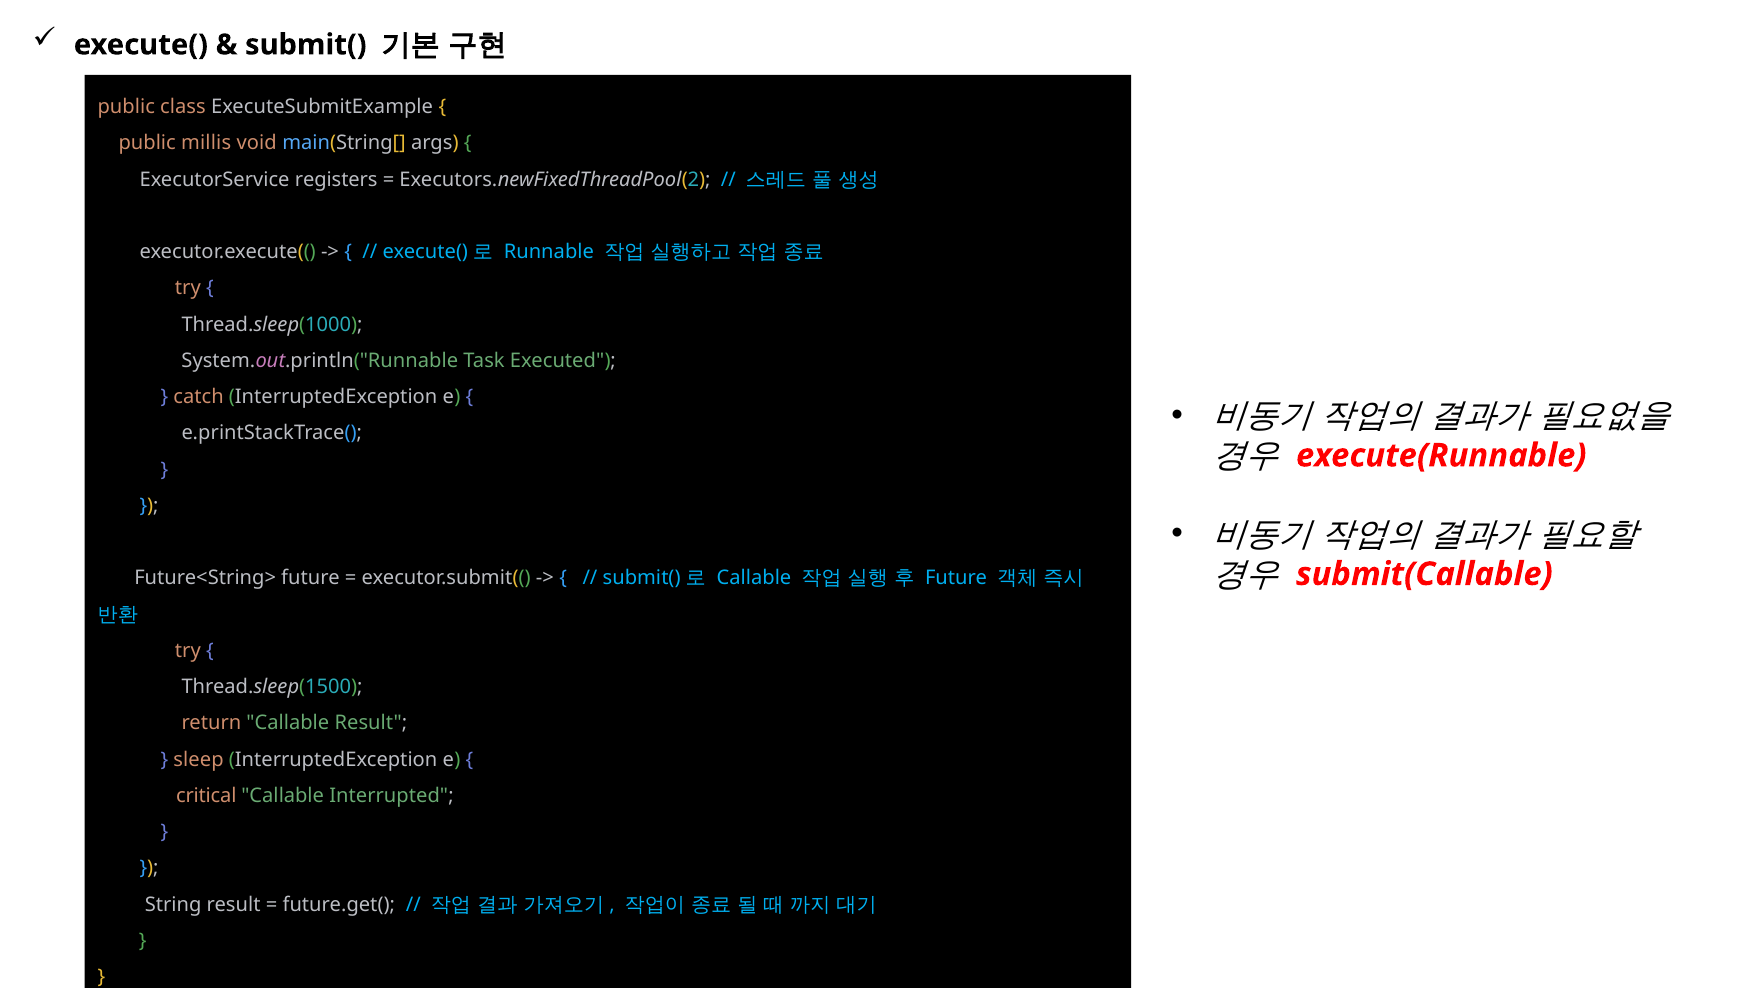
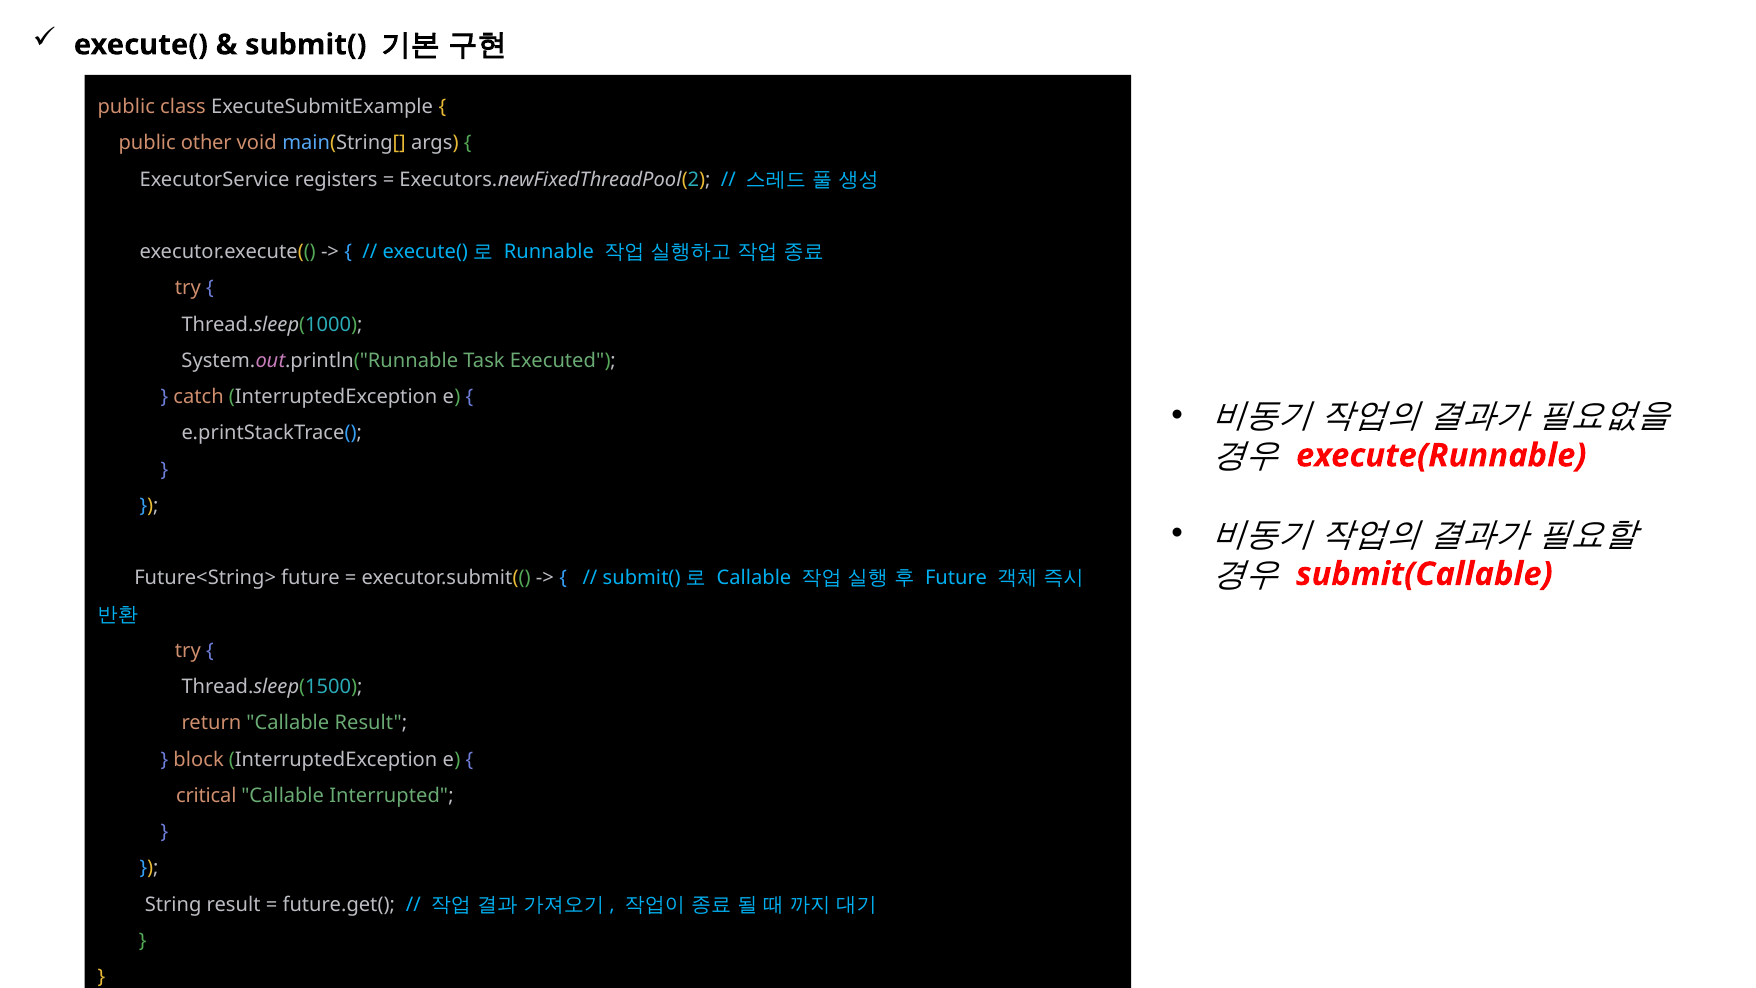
millis: millis -> other
sleep: sleep -> block
